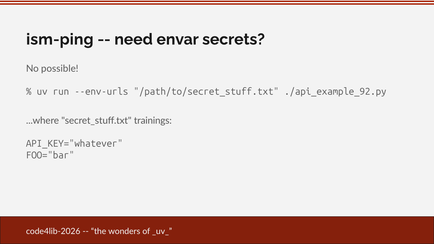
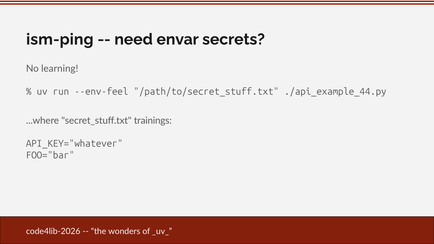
possible: possible -> learning
--env-urls: --env-urls -> --env-feel
./api_example_92.py: ./api_example_92.py -> ./api_example_44.py
